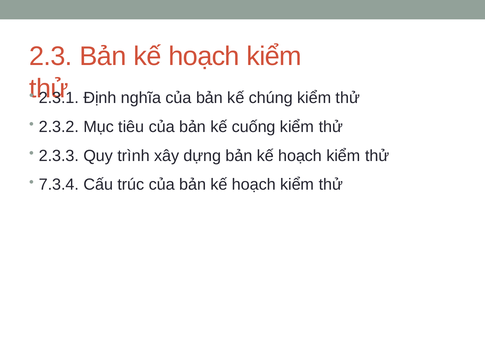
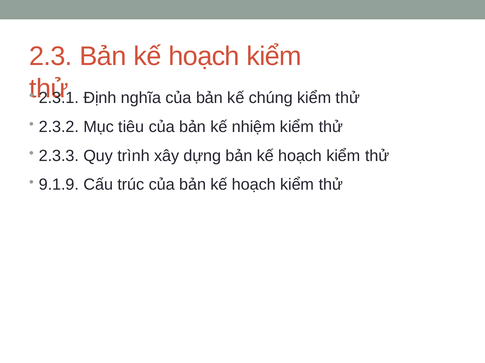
cuống: cuống -> nhiệm
7.3.4: 7.3.4 -> 9.1.9
